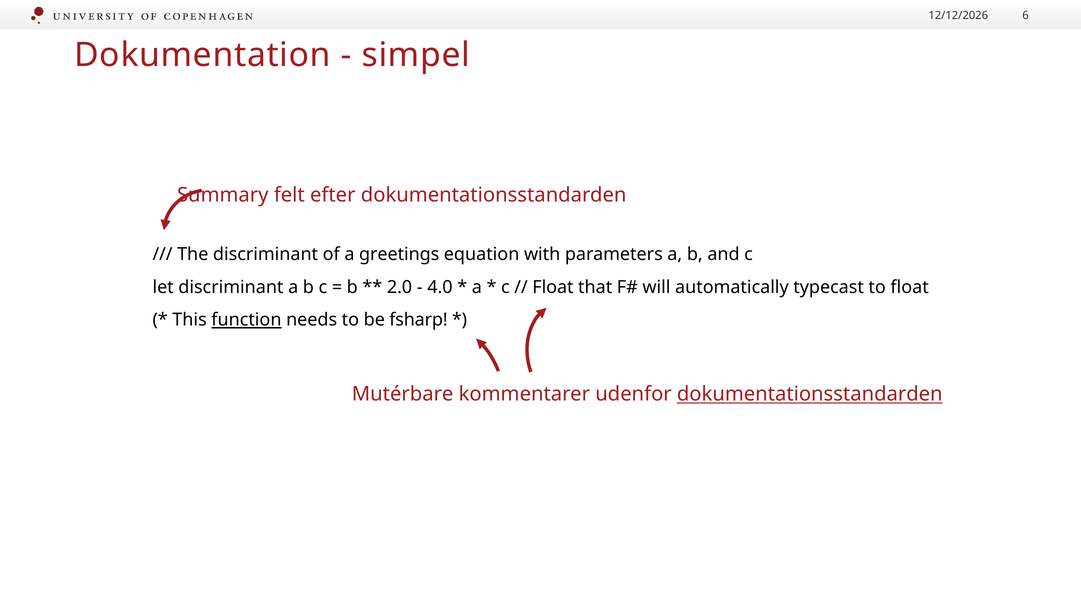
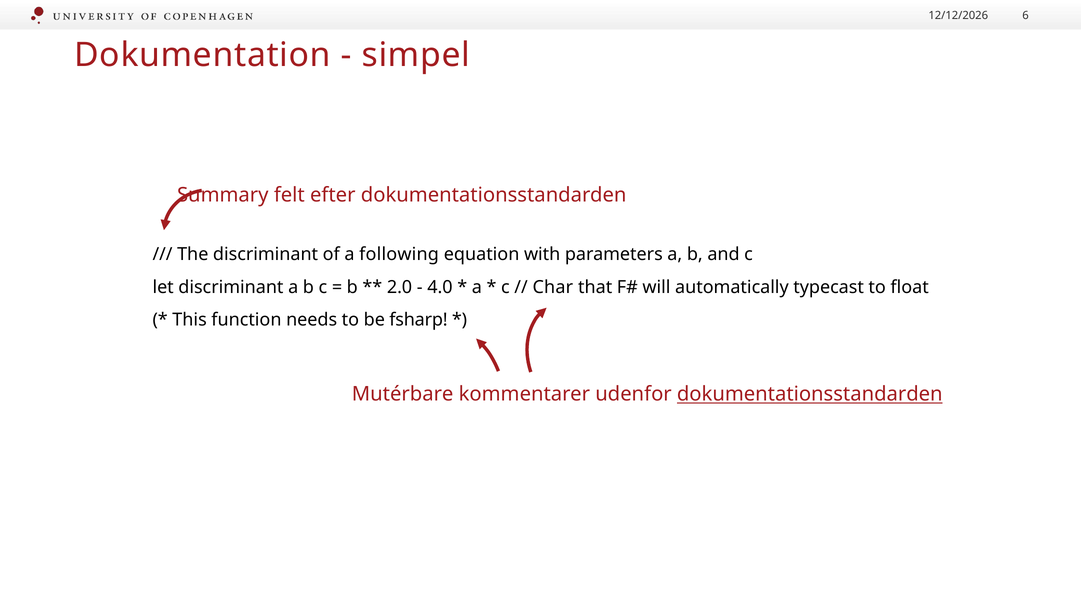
greetings: greetings -> following
Float at (553, 287): Float -> Char
function underline: present -> none
